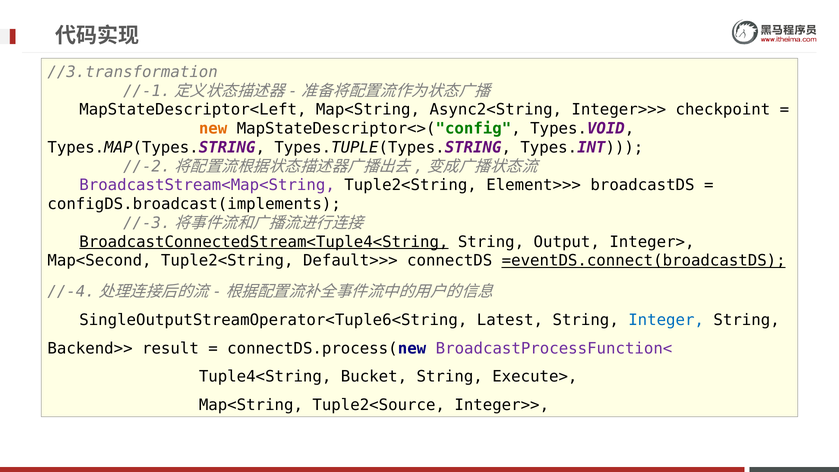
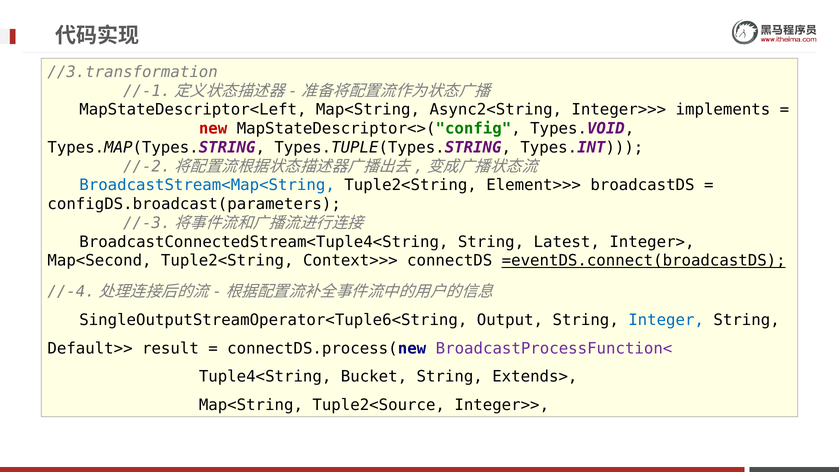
checkpoint: checkpoint -> implements
new colour: orange -> red
BroadcastStream<Map<String colour: purple -> blue
configDS.broadcast(implements: configDS.broadcast(implements -> configDS.broadcast(parameters
BroadcastConnectedStream<Tuple4<String underline: present -> none
Output: Output -> Latest
Default>>>: Default>>> -> Context>>>
Latest: Latest -> Output
Backend>>: Backend>> -> Default>>
Execute>: Execute> -> Extends>
